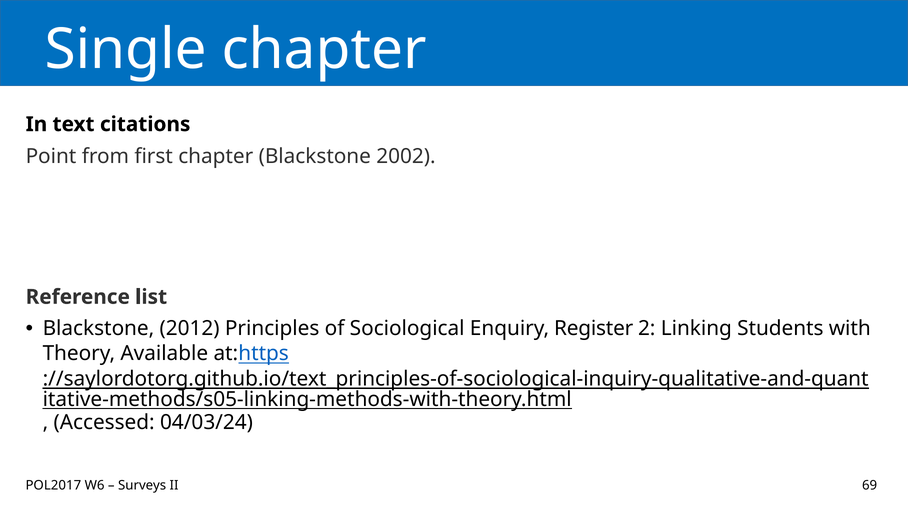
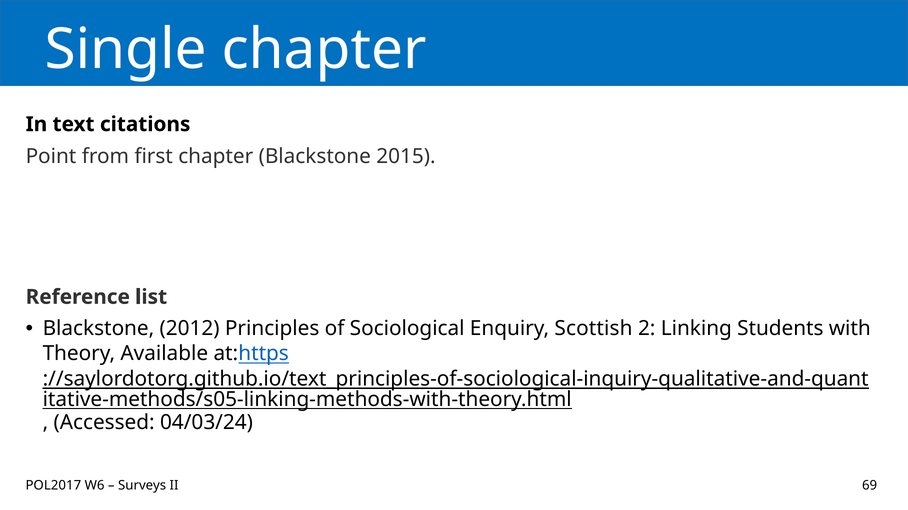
2002: 2002 -> 2015
Register: Register -> Scottish
